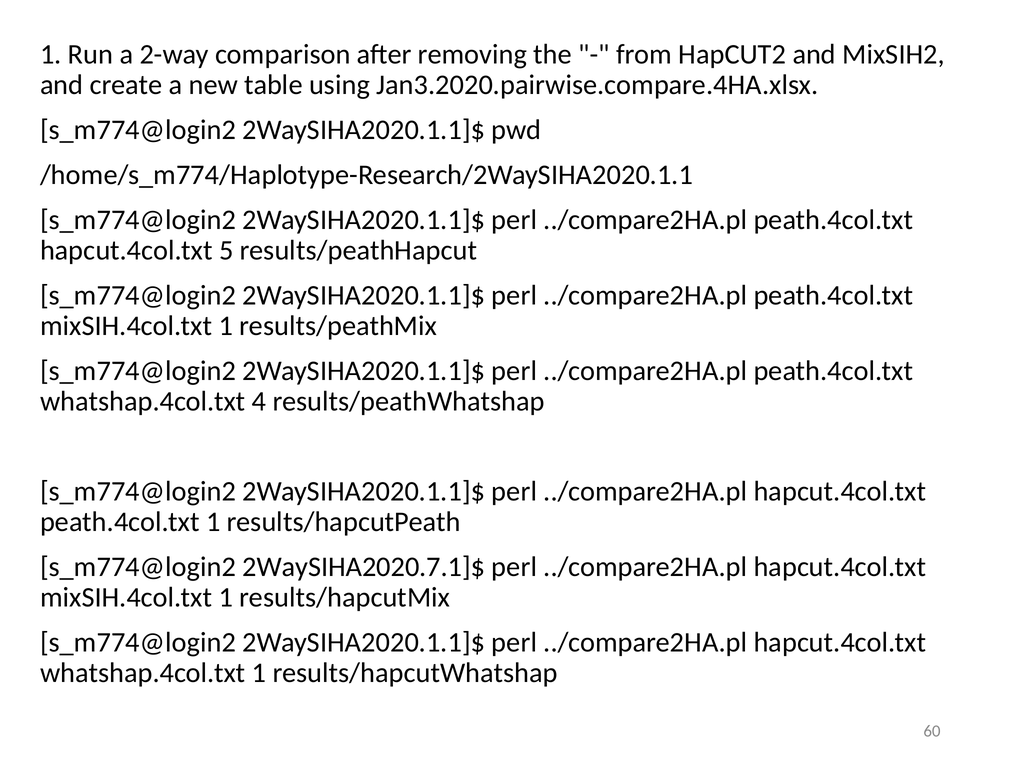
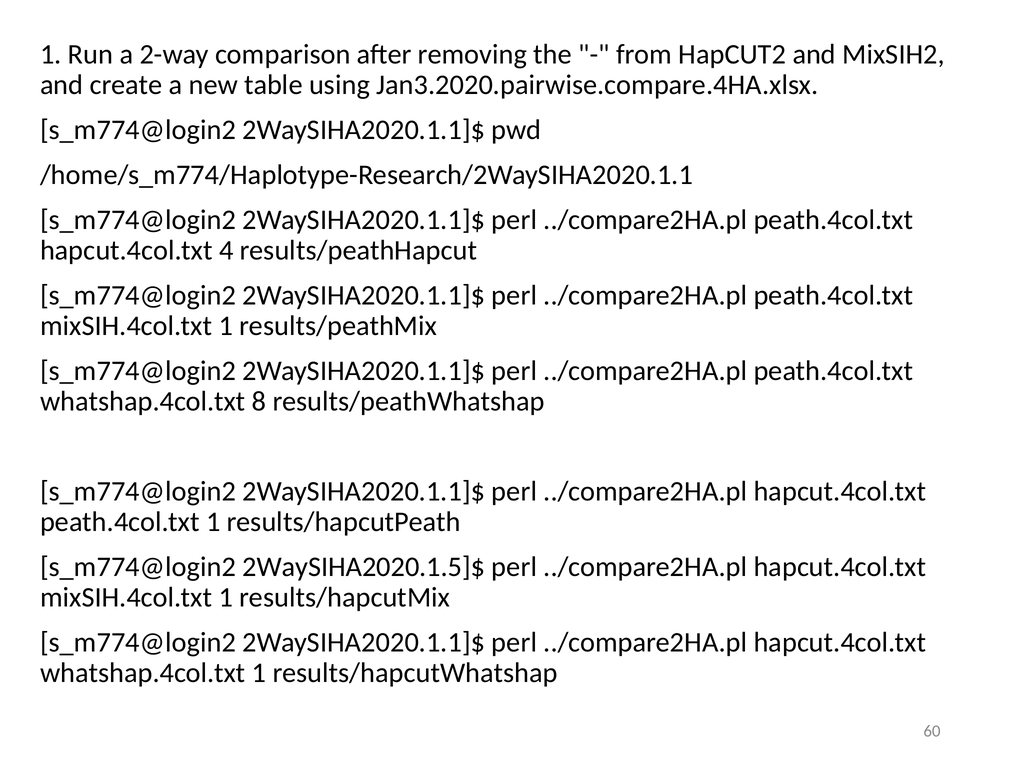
5: 5 -> 4
4: 4 -> 8
2WaySIHA2020.7.1]$: 2WaySIHA2020.7.1]$ -> 2WaySIHA2020.1.5]$
